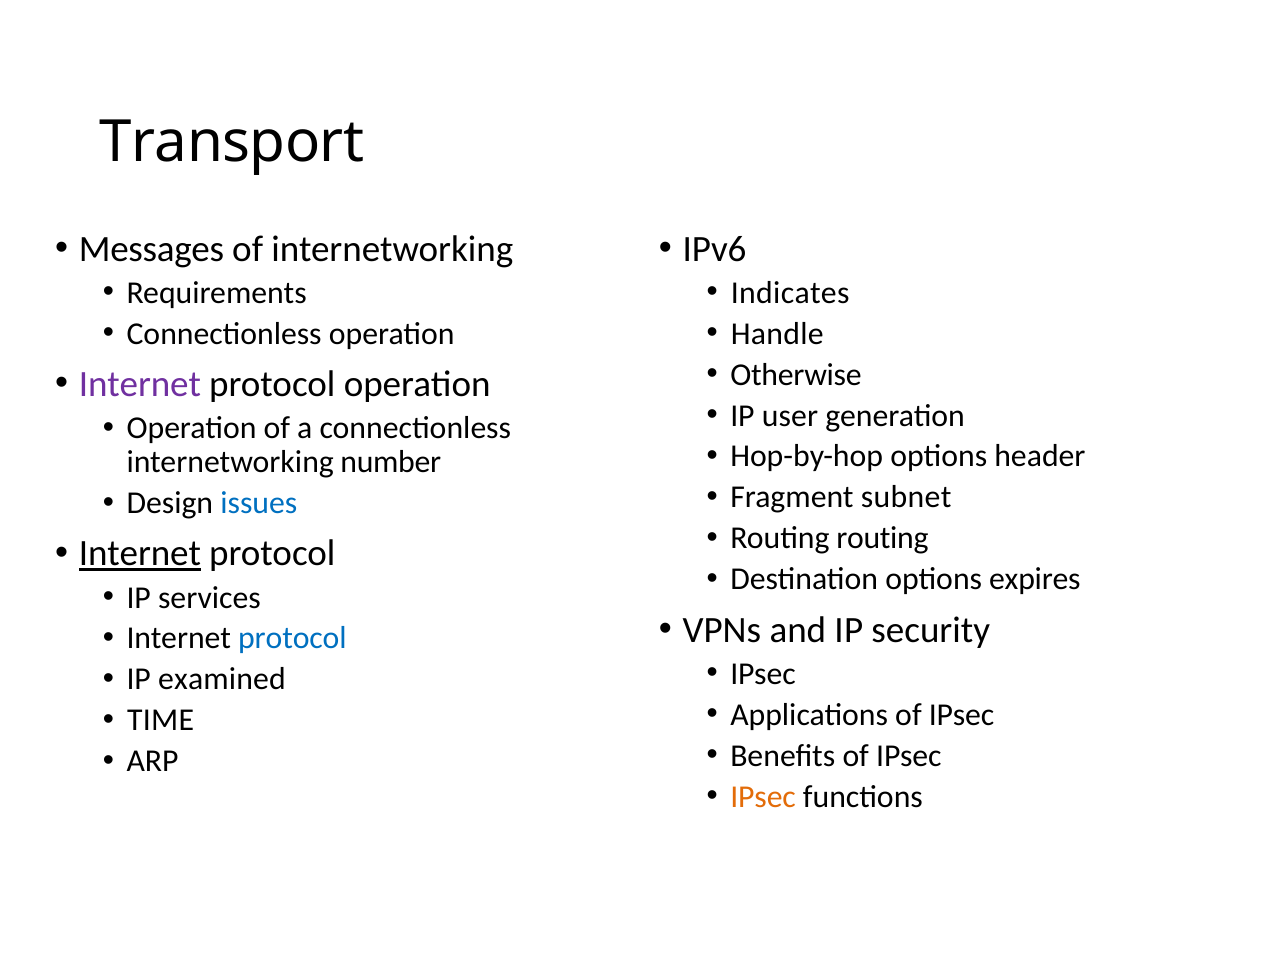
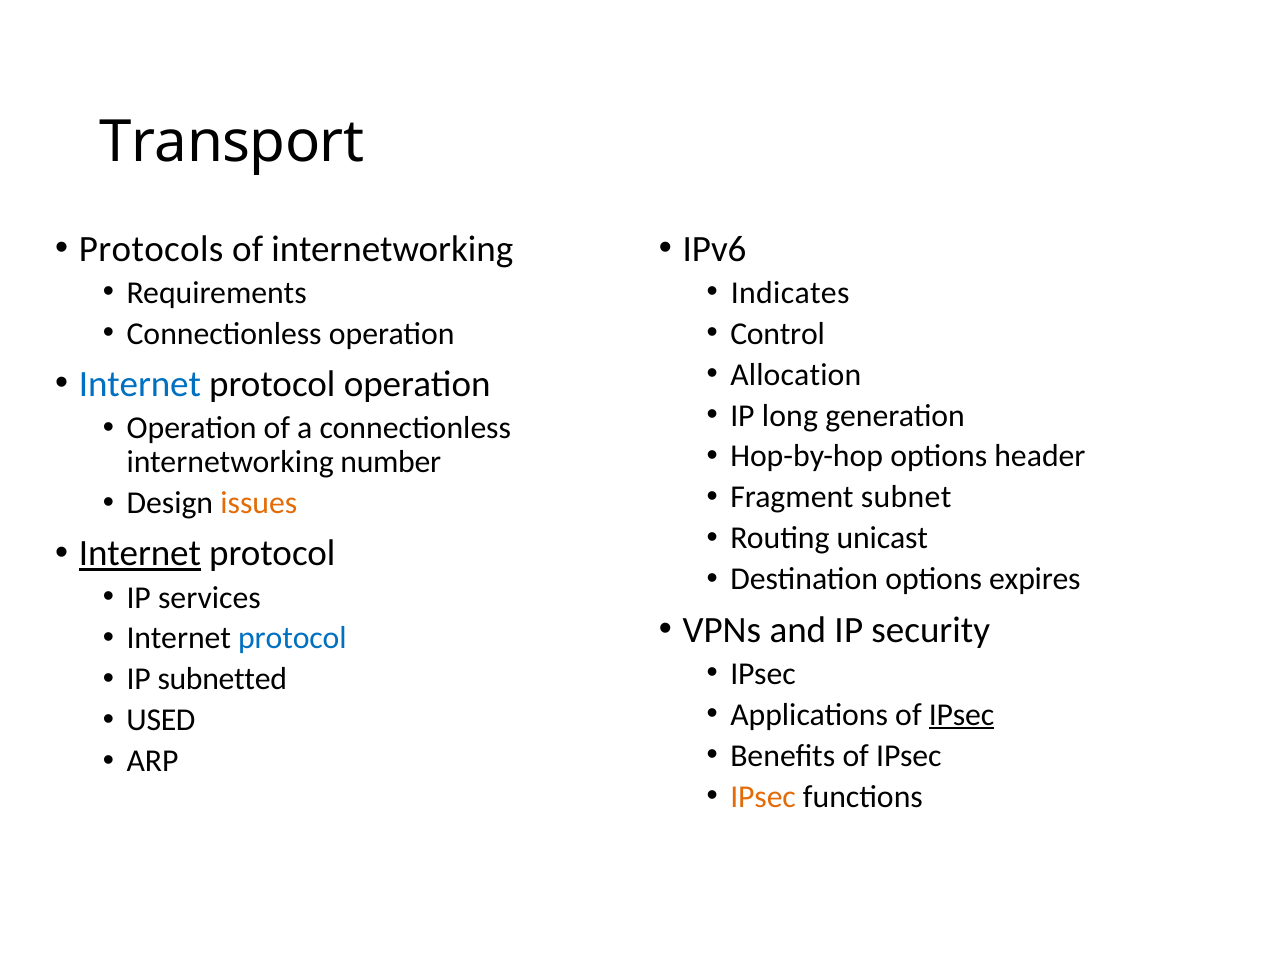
Messages: Messages -> Protocols
Handle: Handle -> Control
Otherwise: Otherwise -> Allocation
Internet at (140, 384) colour: purple -> blue
user: user -> long
issues colour: blue -> orange
Routing routing: routing -> unicast
examined: examined -> subnetted
IPsec at (962, 714) underline: none -> present
TIME: TIME -> USED
